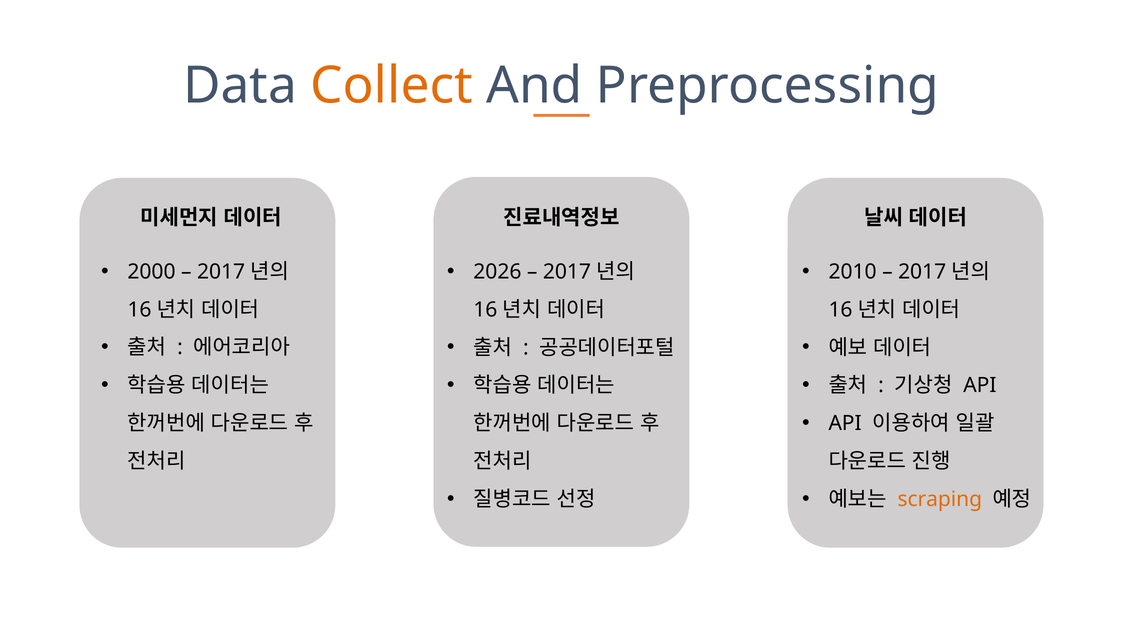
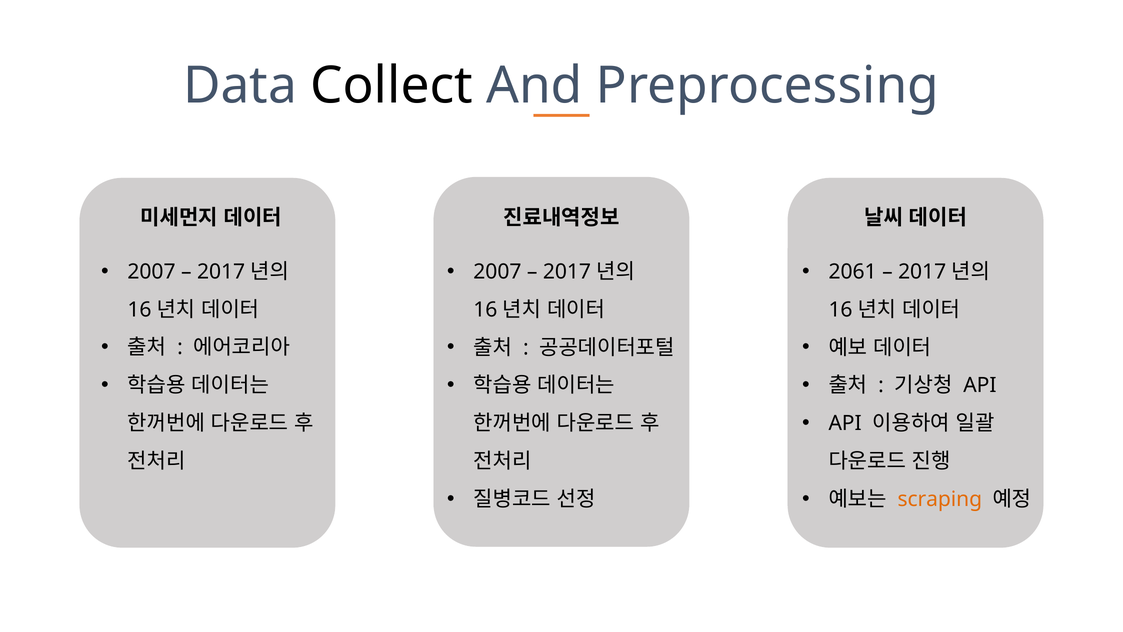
Collect colour: orange -> black
2000 at (152, 272): 2000 -> 2007
2026 at (497, 272): 2026 -> 2007
2010: 2010 -> 2061
